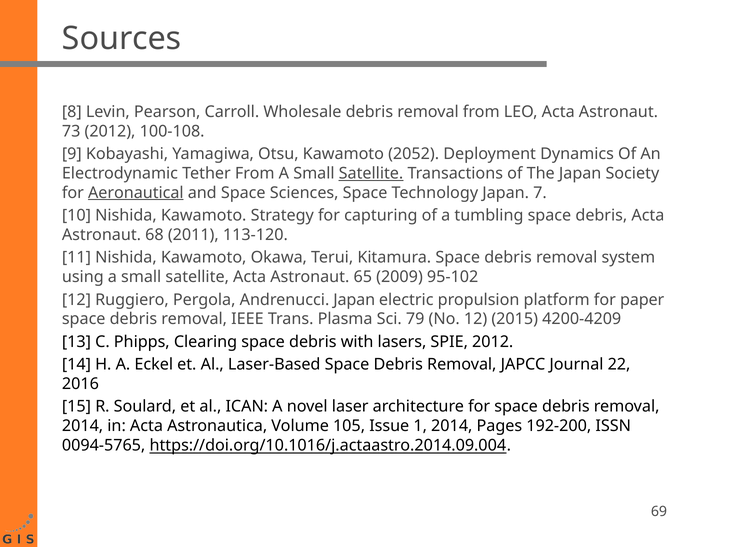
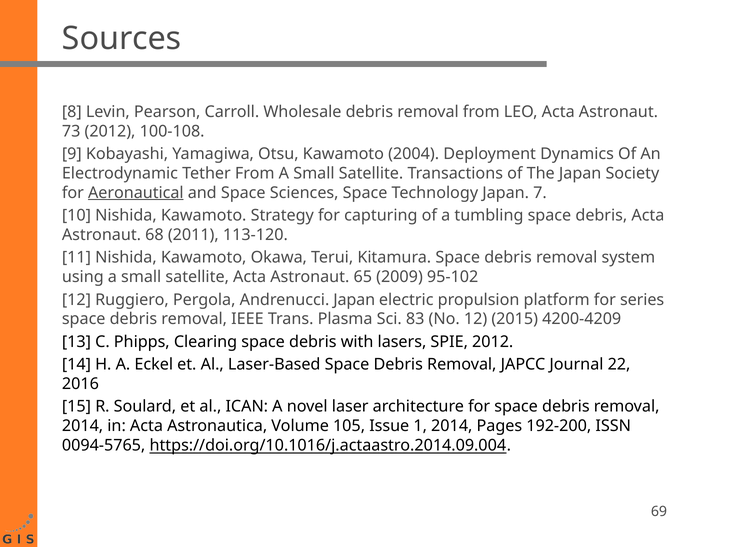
2052: 2052 -> 2004
Satellite at (371, 173) underline: present -> none
paper: paper -> series
79: 79 -> 83
